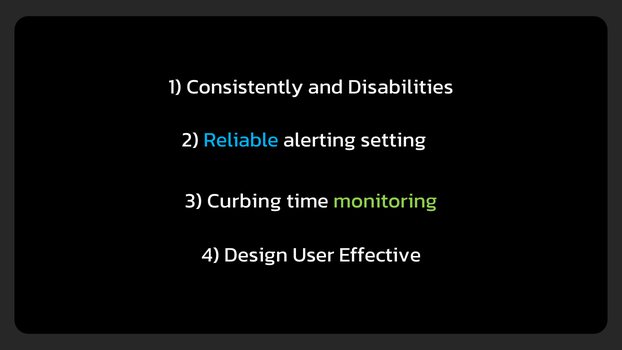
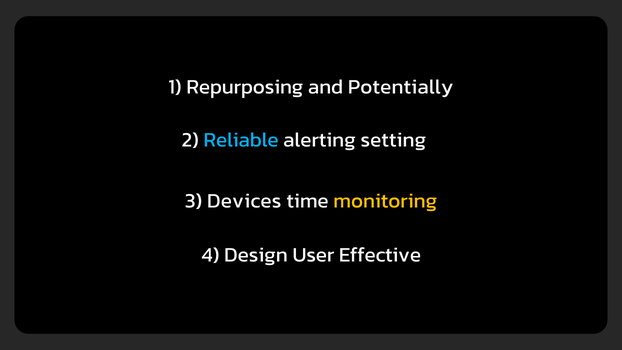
Consistently: Consistently -> Repurposing
Disabilities: Disabilities -> Potentially
Curbing: Curbing -> Devices
monitoring colour: light green -> yellow
